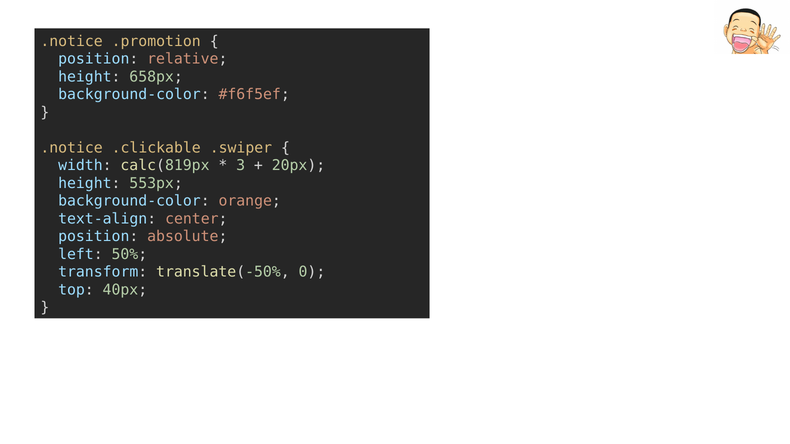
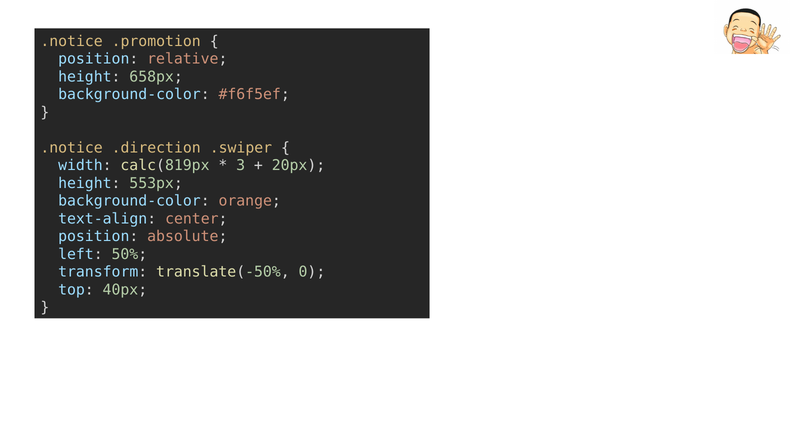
.clickable: .clickable -> .direction
